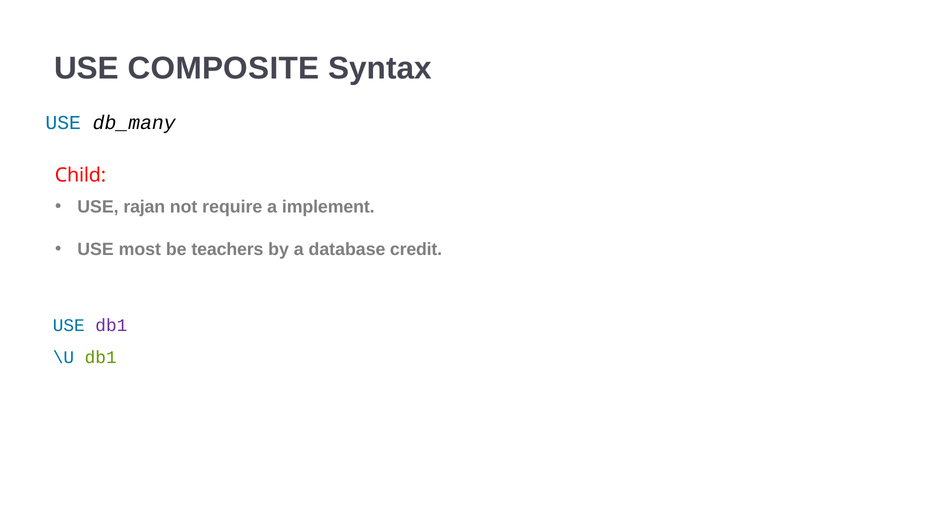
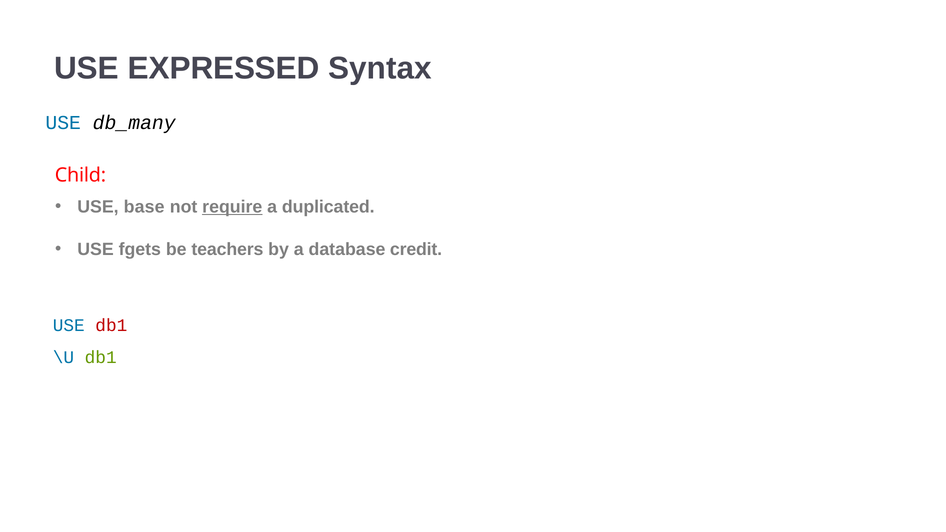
COMPOSITE: COMPOSITE -> EXPRESSED
rajan: rajan -> base
require underline: none -> present
implement: implement -> duplicated
most: most -> fgets
db1 at (111, 326) colour: purple -> red
